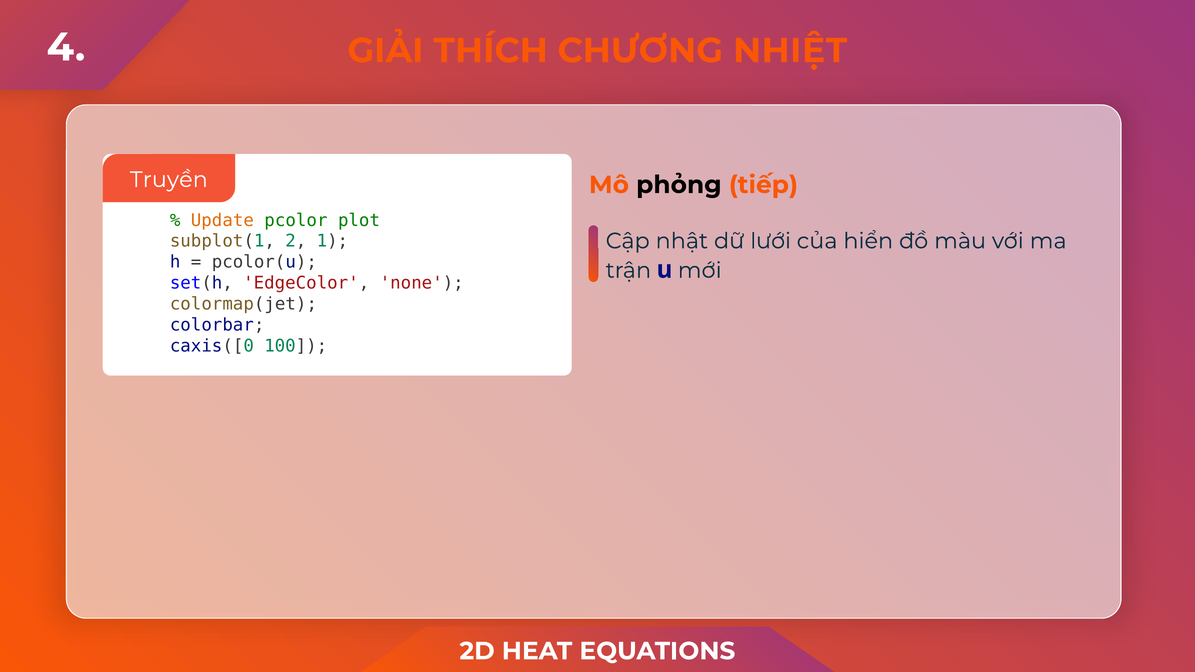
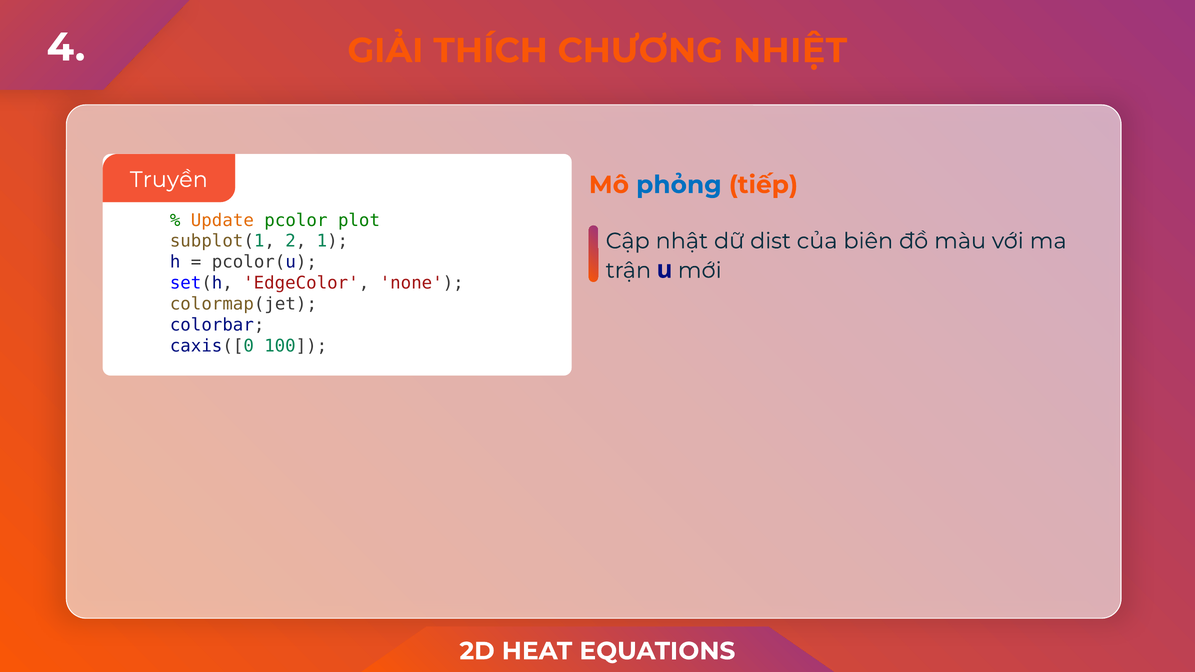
phỏng colour: black -> blue
lưới: lưới -> dist
hiển: hiển -> biên
